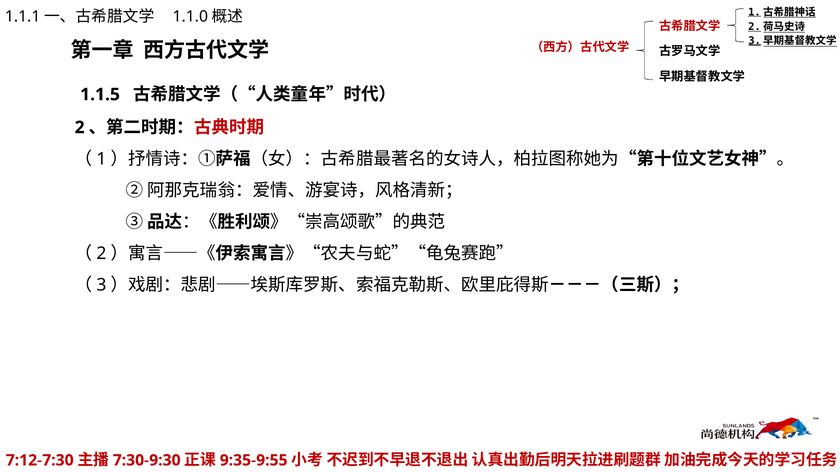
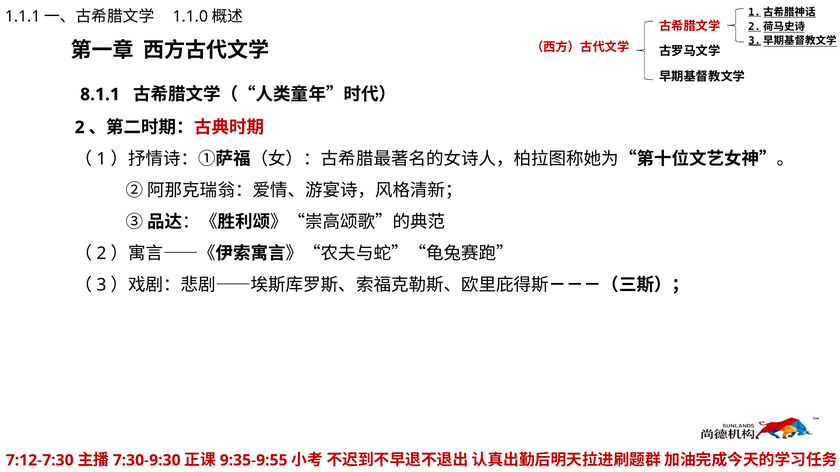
1.1.5: 1.1.5 -> 8.1.1
